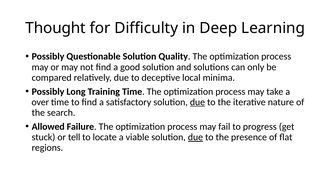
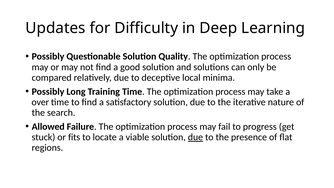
Thought: Thought -> Updates
due at (197, 102) underline: present -> none
tell: tell -> fits
